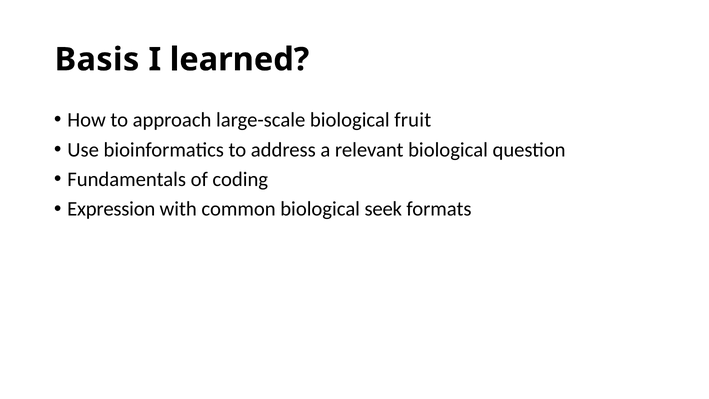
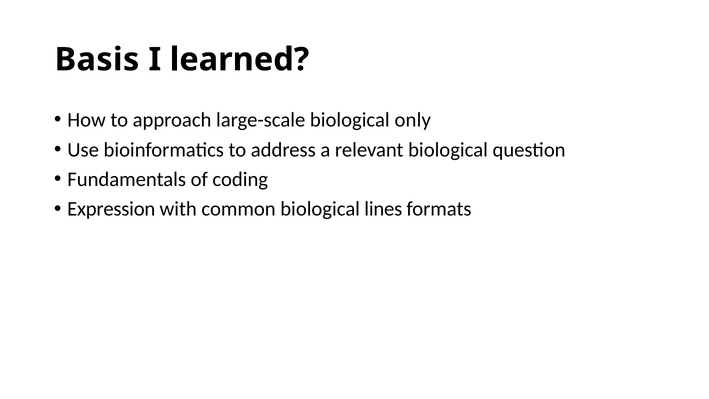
fruit: fruit -> only
seek: seek -> lines
